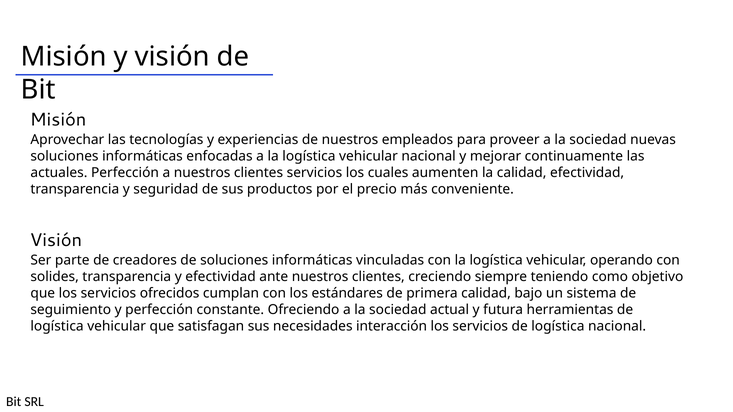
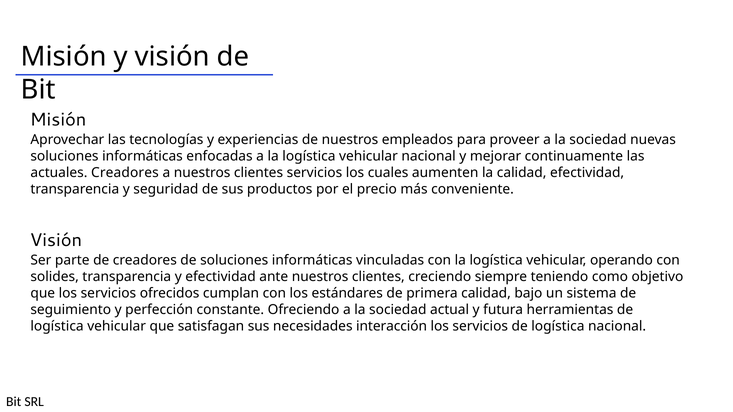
actuales Perfección: Perfección -> Creadores
